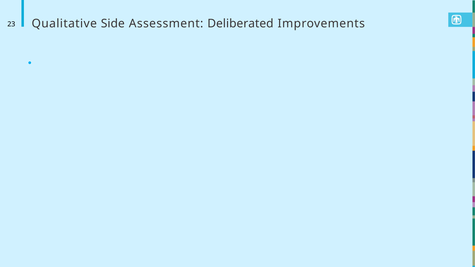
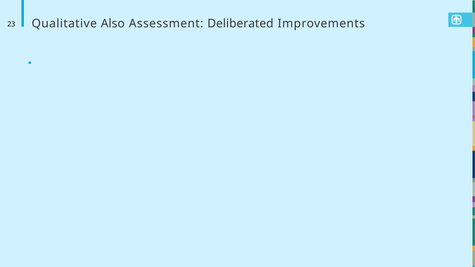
Side: Side -> Also
